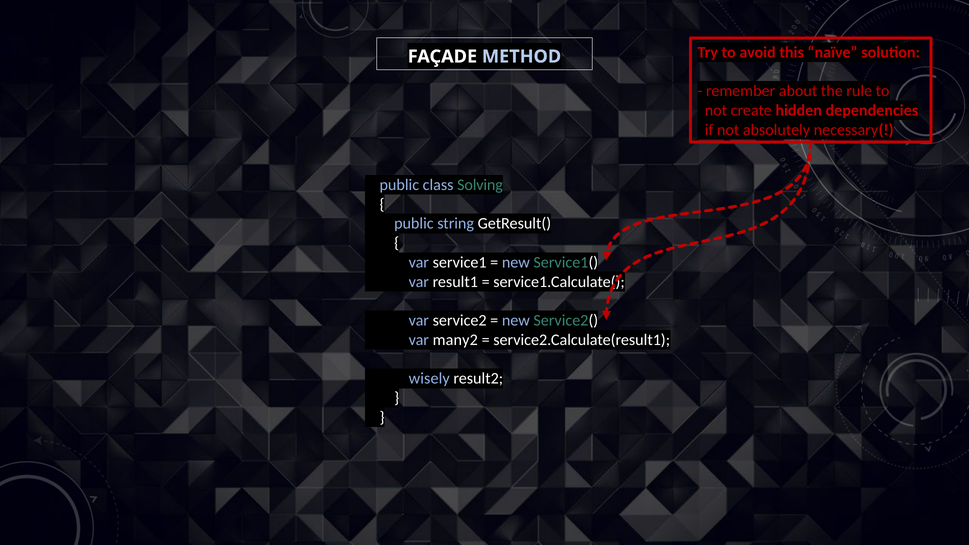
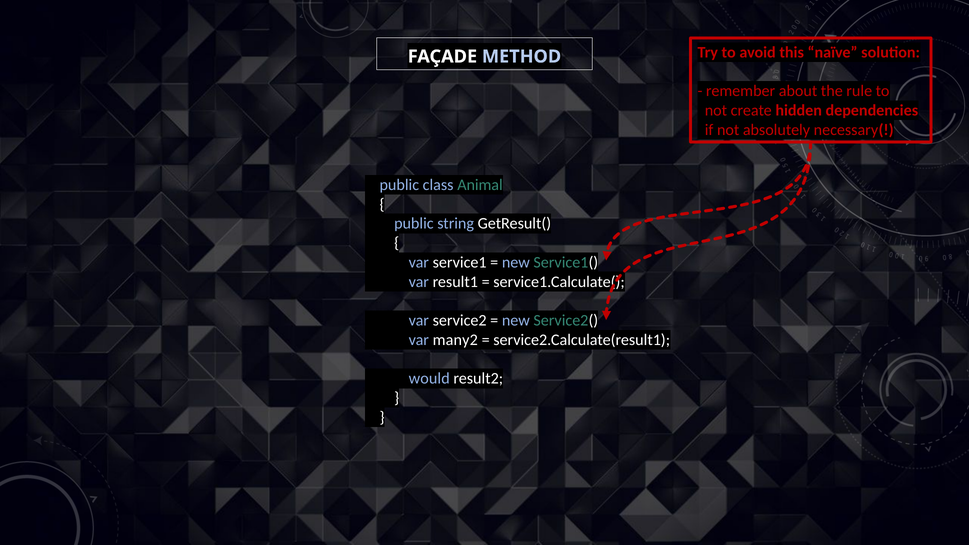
Solving: Solving -> Animal
wisely: wisely -> would
